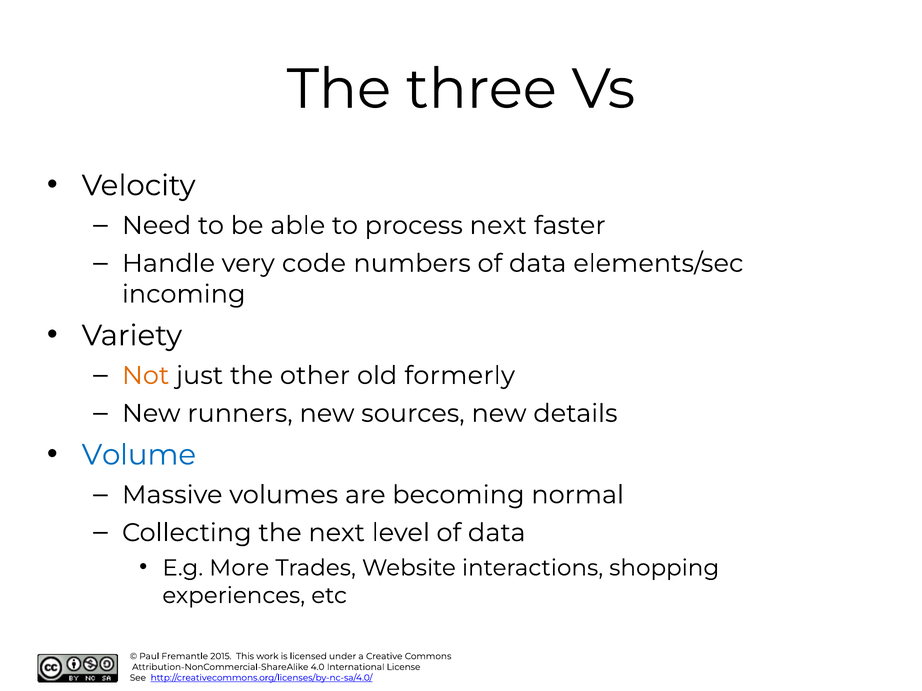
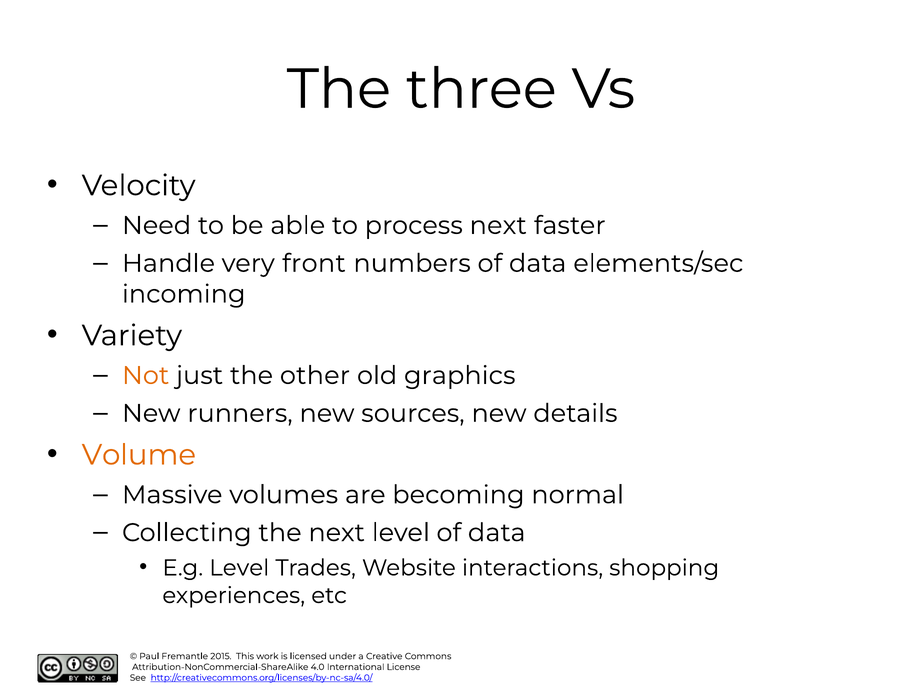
code: code -> front
formerly: formerly -> graphics
Volume colour: blue -> orange
E.g More: More -> Level
